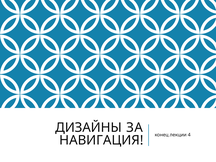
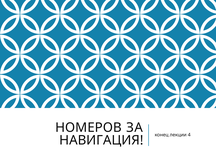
ДИЗАЙНЫ: ДИЗАЙНЫ -> НОМЕРОВ
